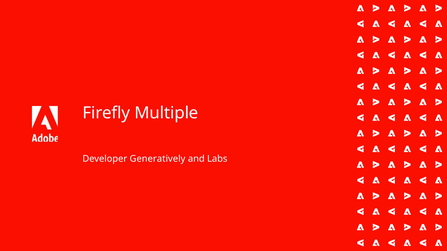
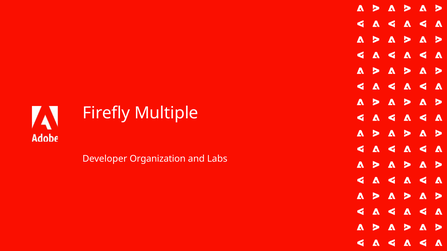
Generatively: Generatively -> Organization
